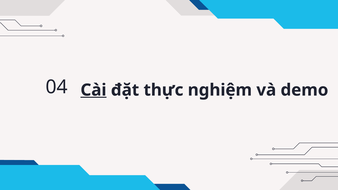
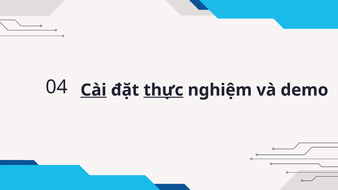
thực underline: none -> present
